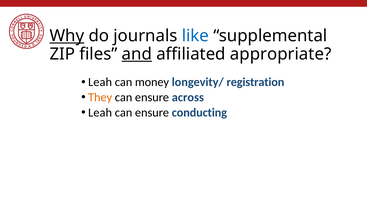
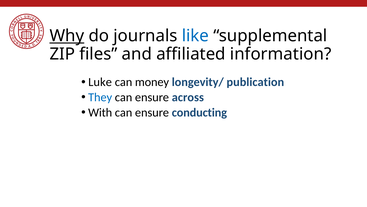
and underline: present -> none
appropriate: appropriate -> information
Leah at (100, 82): Leah -> Luke
registration: registration -> publication
They colour: orange -> blue
Leah at (100, 112): Leah -> With
